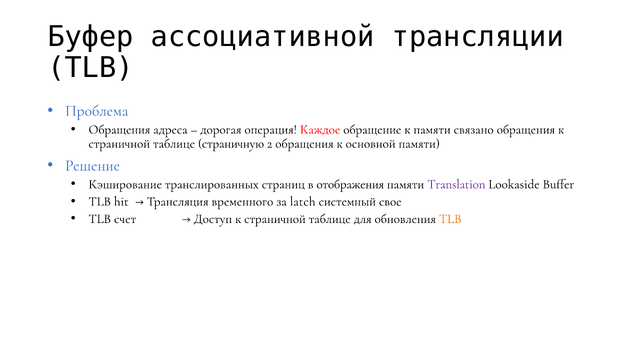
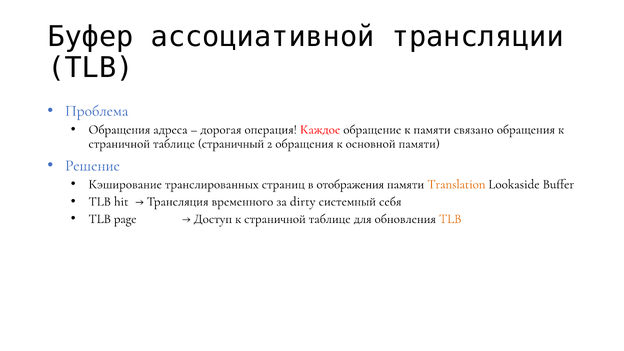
страничную: страничную -> страничный
Translation colour: purple -> orange
latch: latch -> dirty
свое: свое -> себя
счет: счет -> page
